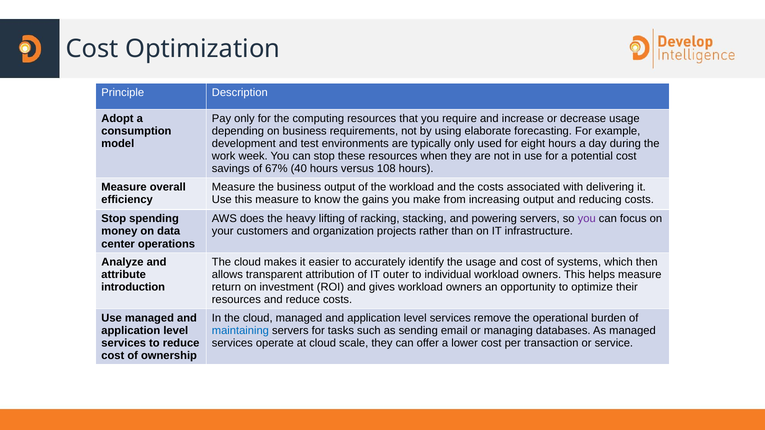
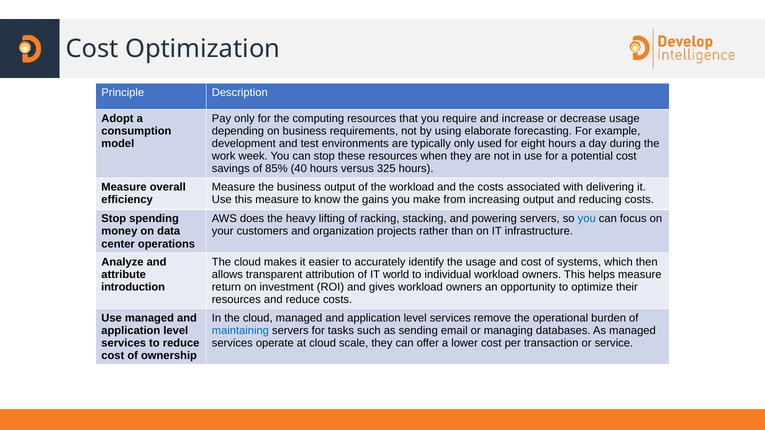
67%: 67% -> 85%
108: 108 -> 325
you at (587, 219) colour: purple -> blue
outer: outer -> world
